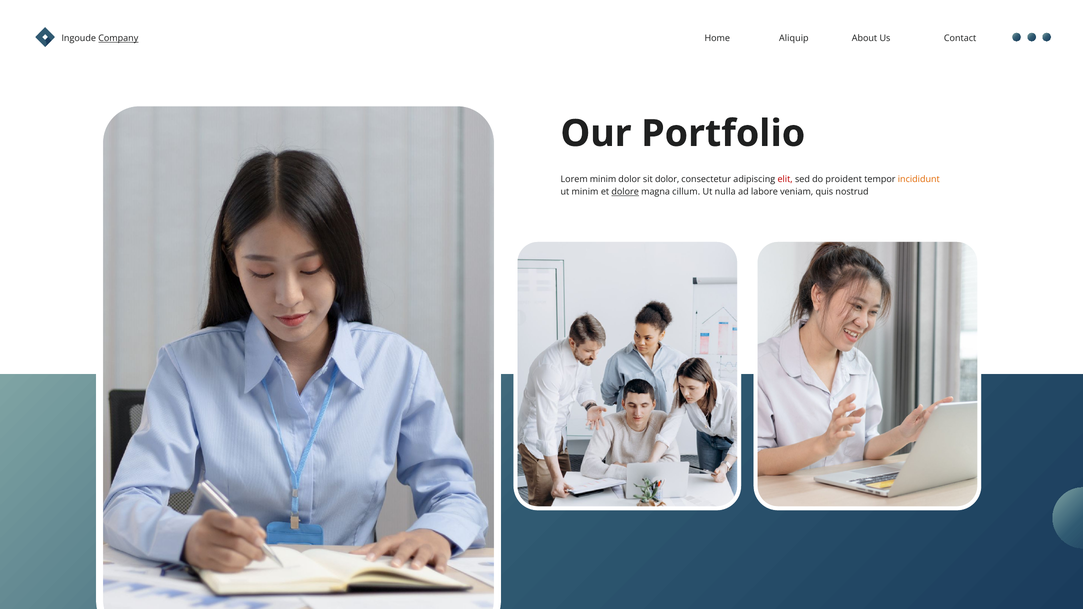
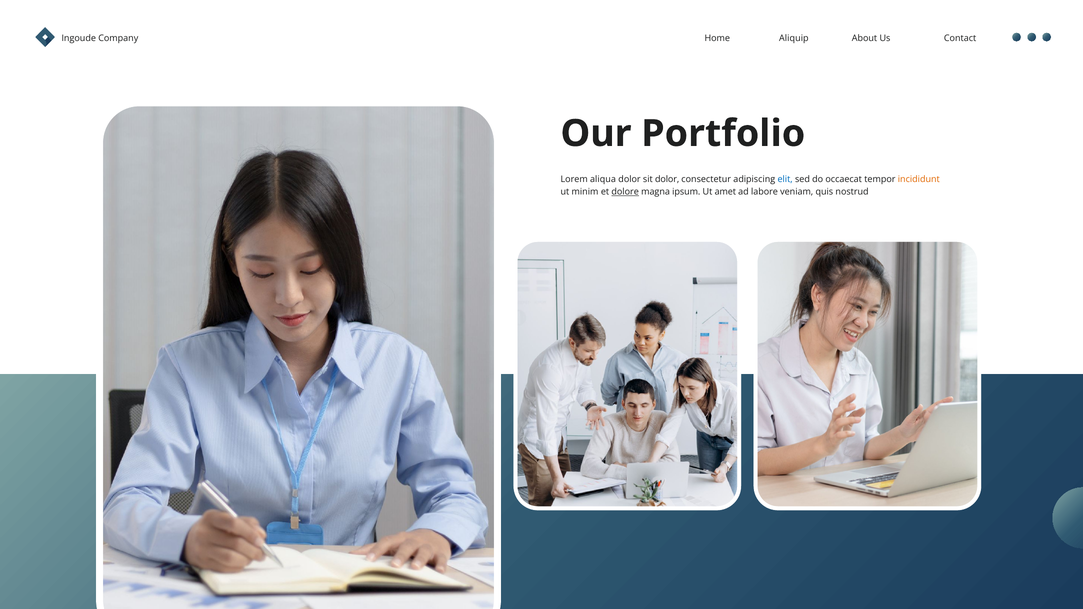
Company underline: present -> none
Lorem minim: minim -> aliqua
elit colour: red -> blue
proident: proident -> occaecat
cillum: cillum -> ipsum
nulla: nulla -> amet
